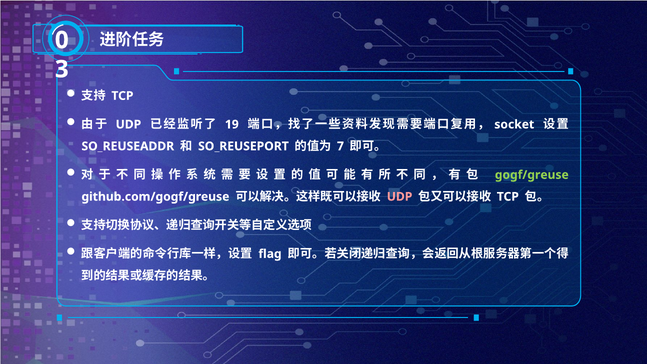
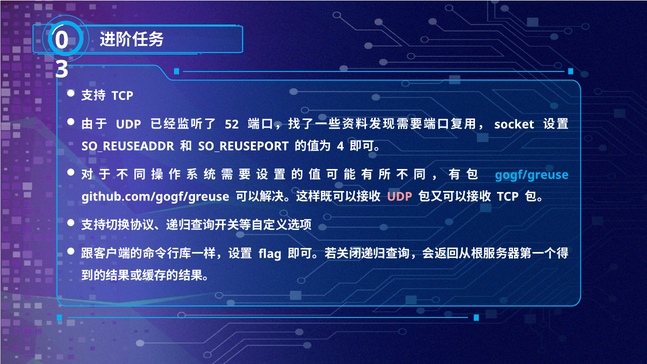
19: 19 -> 52
7: 7 -> 4
gogf/greuse colour: light green -> light blue
